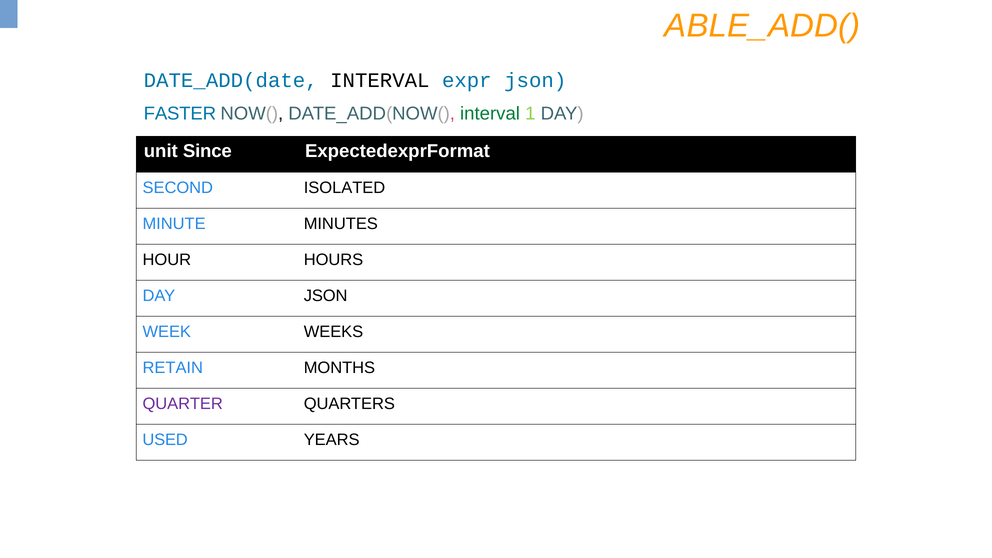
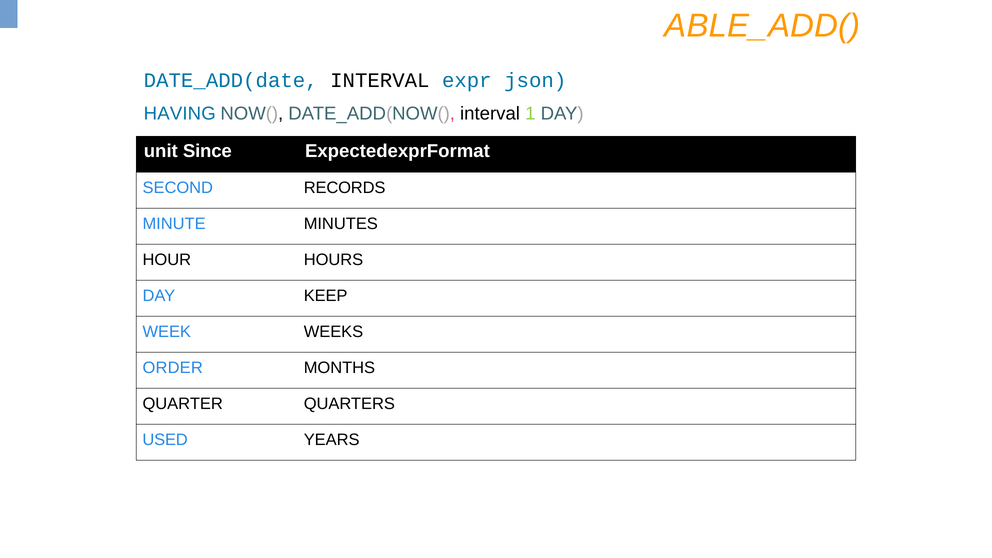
FASTER: FASTER -> HAVING
interval at (490, 114) colour: green -> black
ISOLATED: ISOLATED -> RECORDS
DAY JSON: JSON -> KEEP
RETAIN: RETAIN -> ORDER
QUARTER colour: purple -> black
